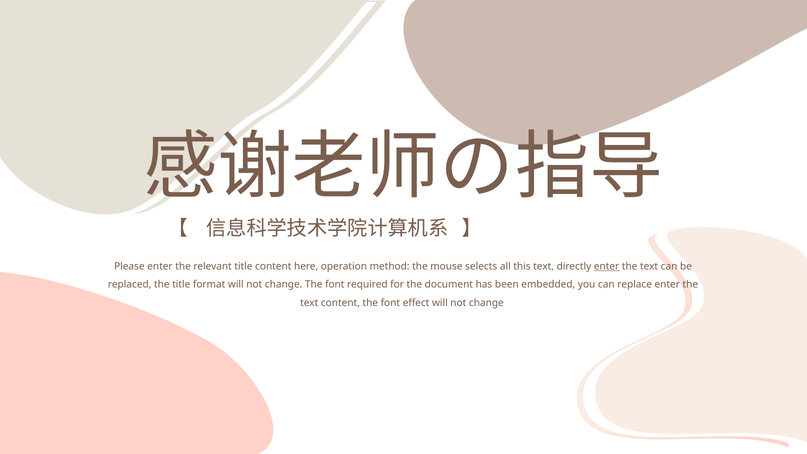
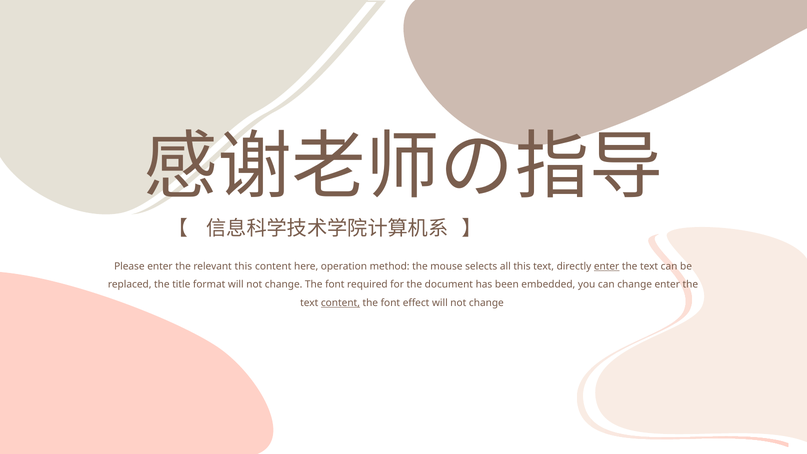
relevant title: title -> this
can replace: replace -> change
content at (340, 303) underline: none -> present
